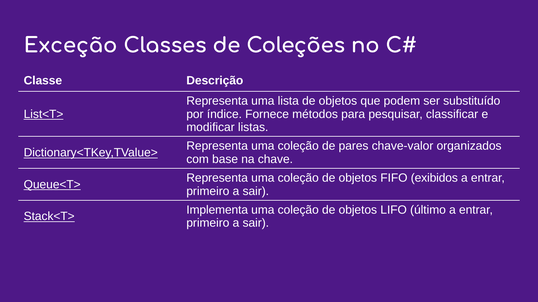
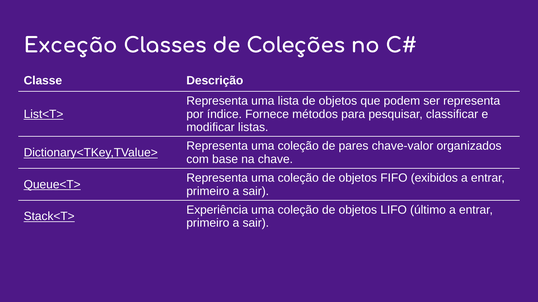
ser substituído: substituído -> representa
Implementa: Implementa -> Experiência
